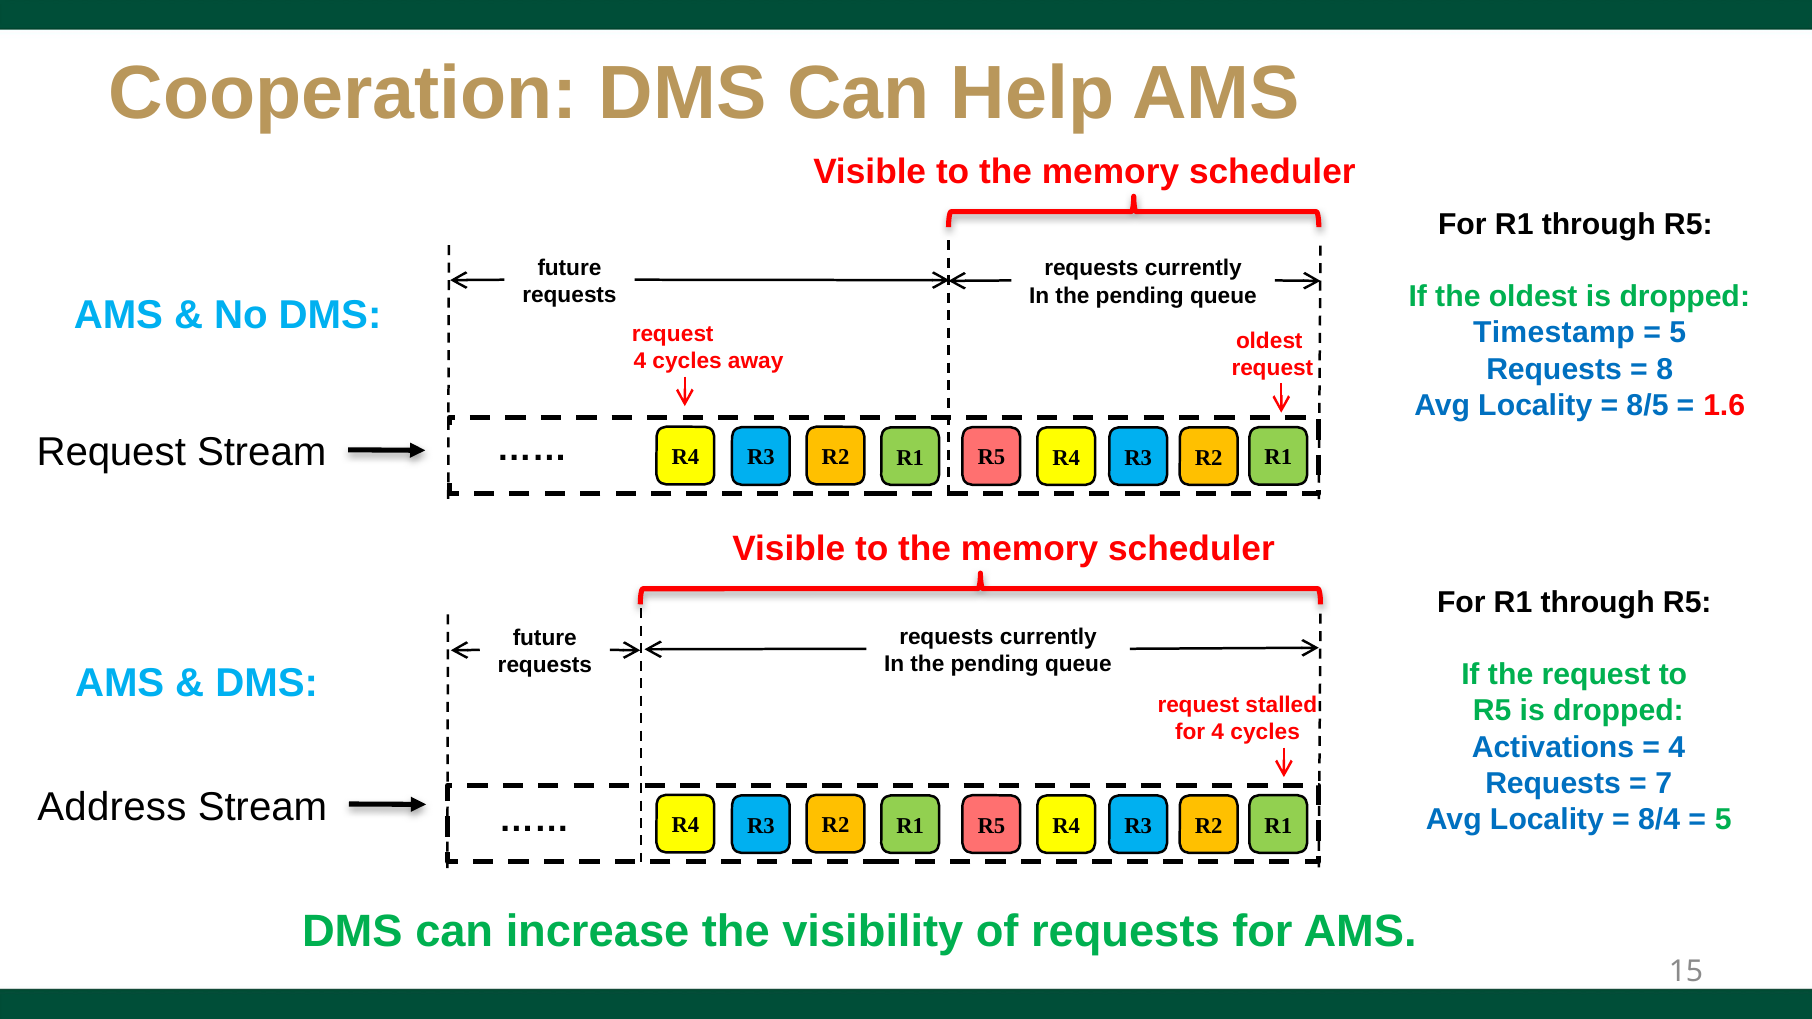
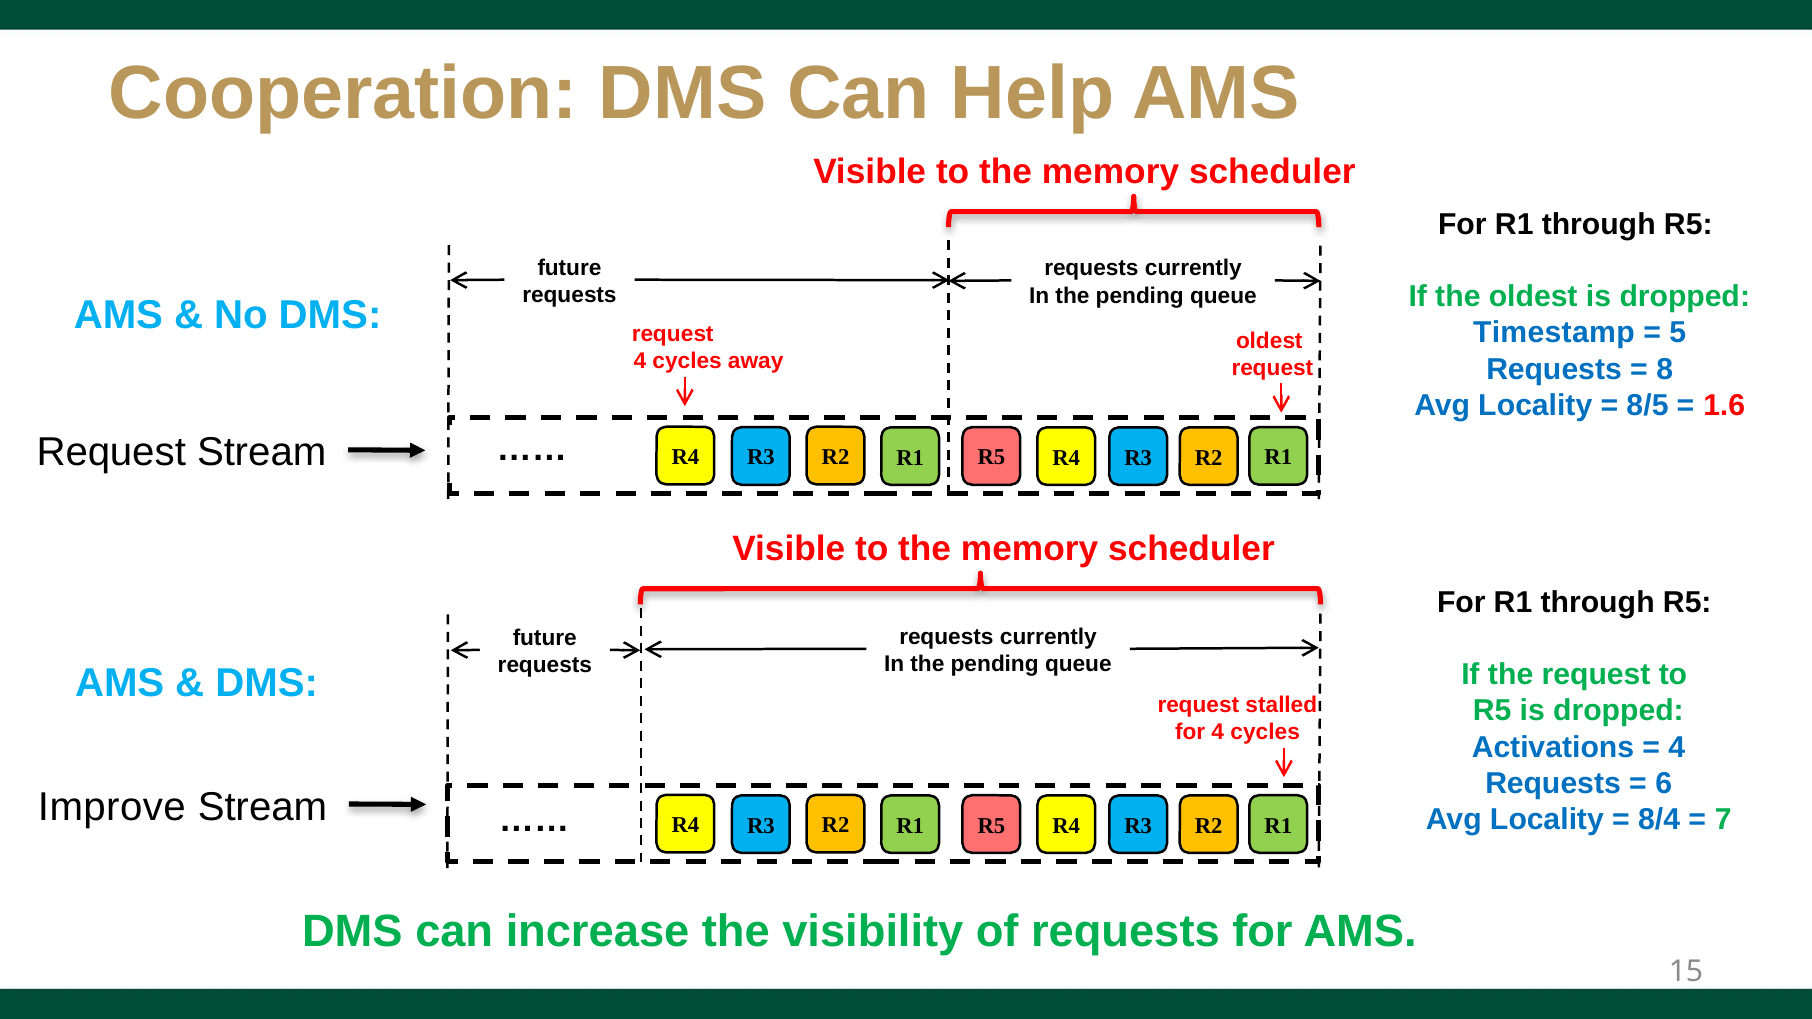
7: 7 -> 6
Address: Address -> Improve
5 at (1723, 820): 5 -> 7
